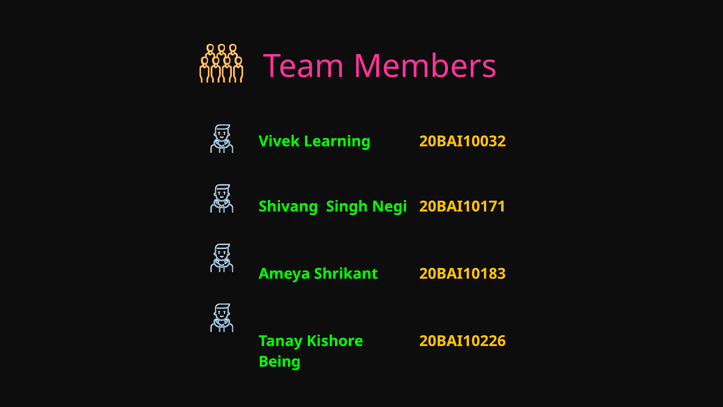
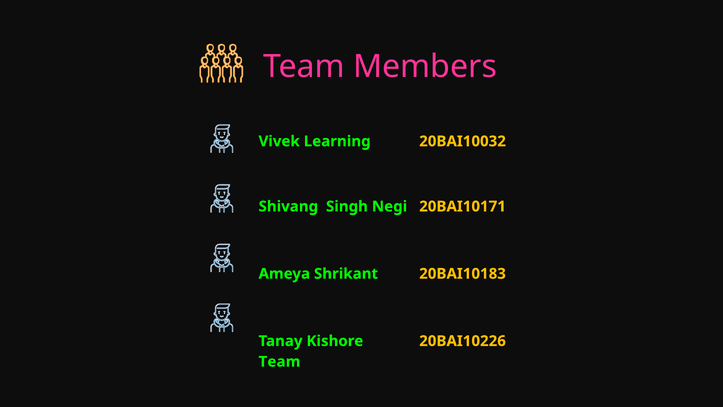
Being at (280, 361): Being -> Team
